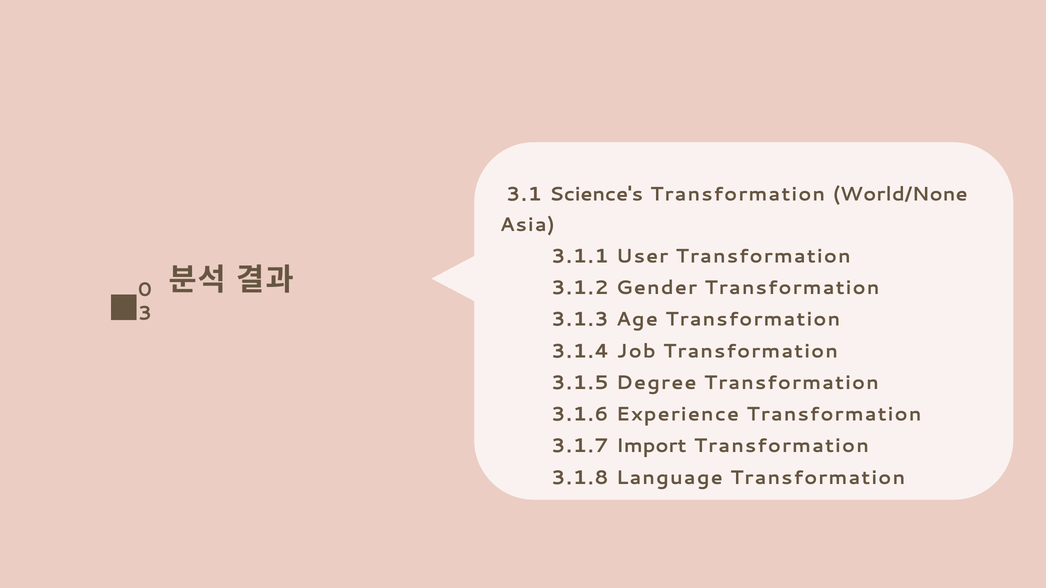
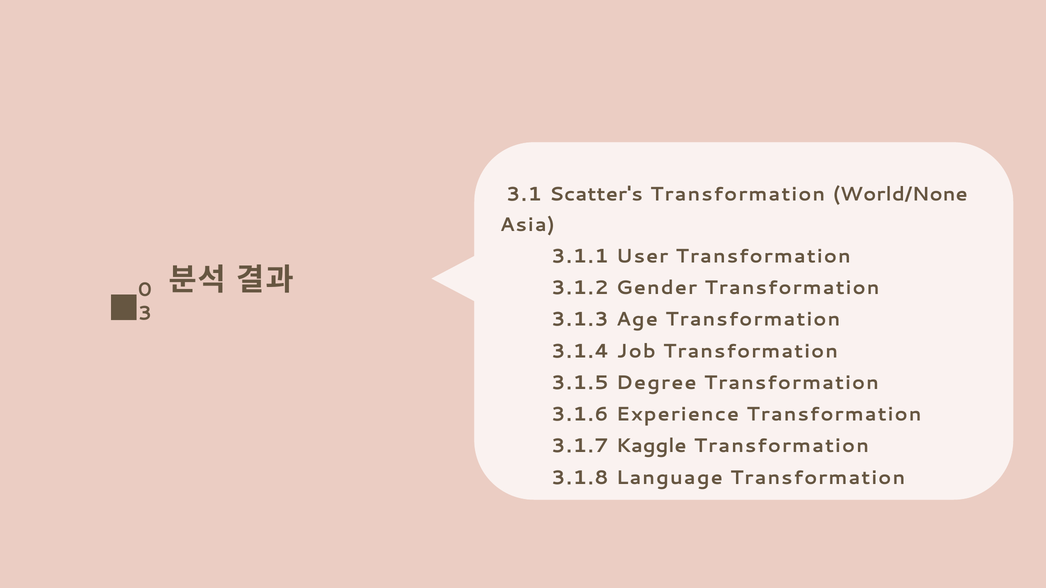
Science's: Science's -> Scatter's
Import: Import -> Kaggle
